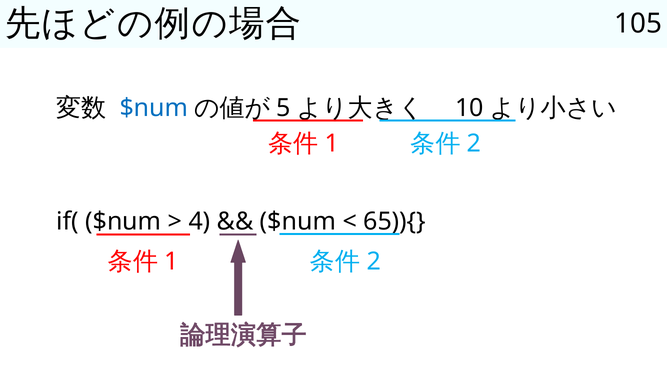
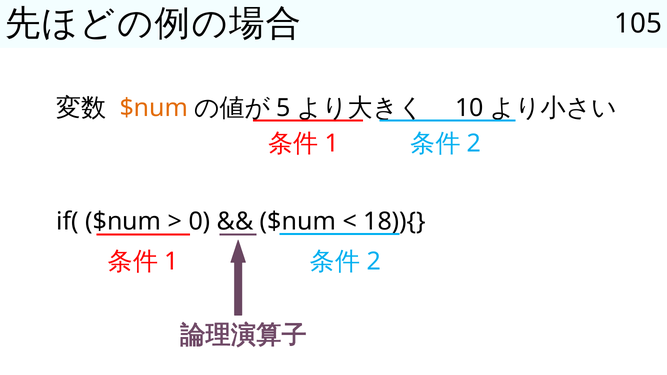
$num at (154, 108) colour: blue -> orange
4: 4 -> 0
65)){: 65)){ -> 18)){
